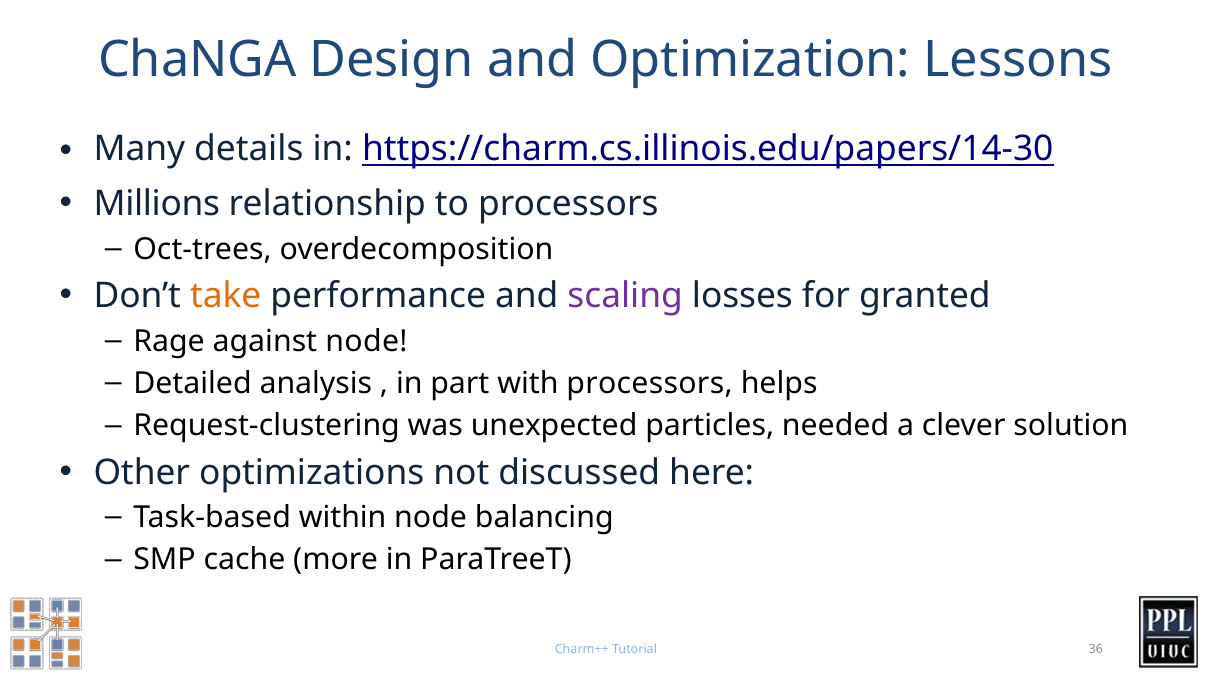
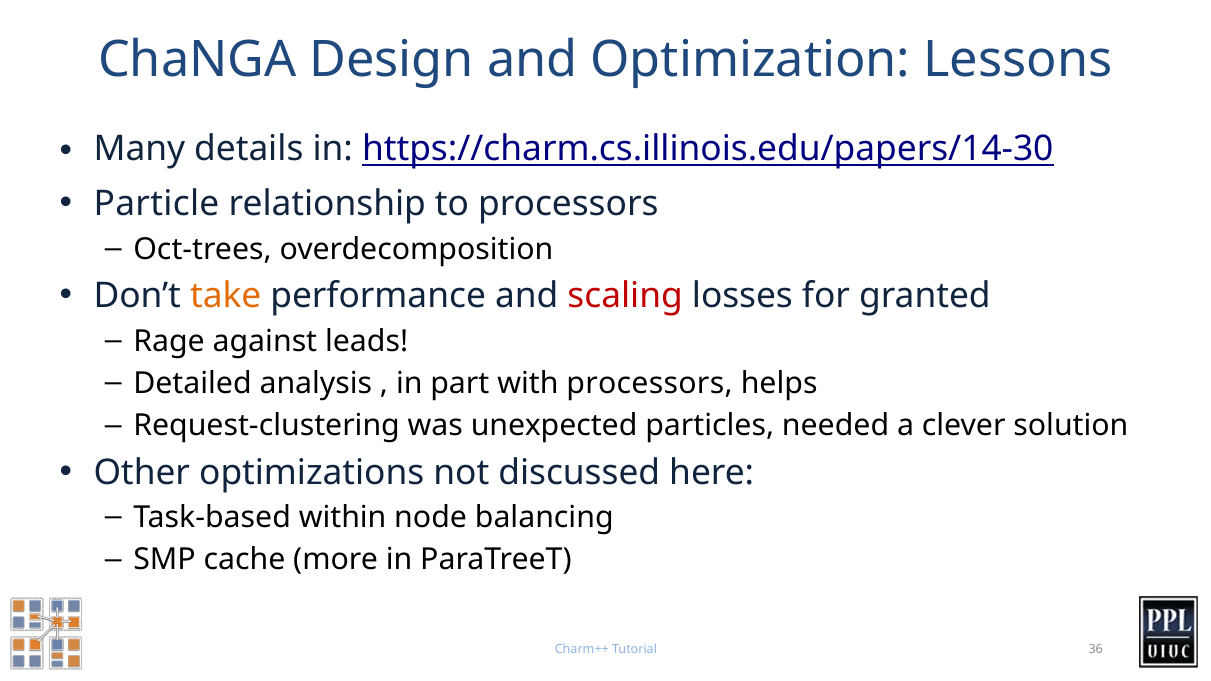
Millions: Millions -> Particle
scaling colour: purple -> red
against node: node -> leads
